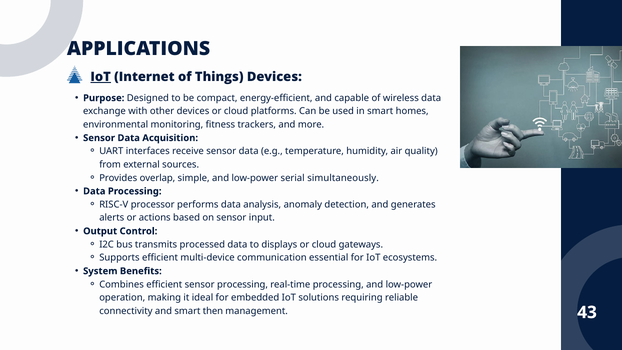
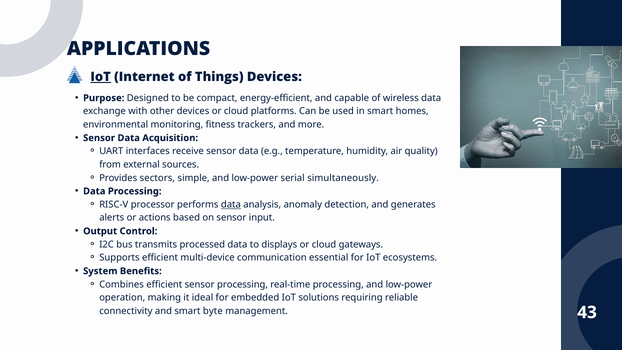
overlap: overlap -> sectors
data at (231, 204) underline: none -> present
then: then -> byte
